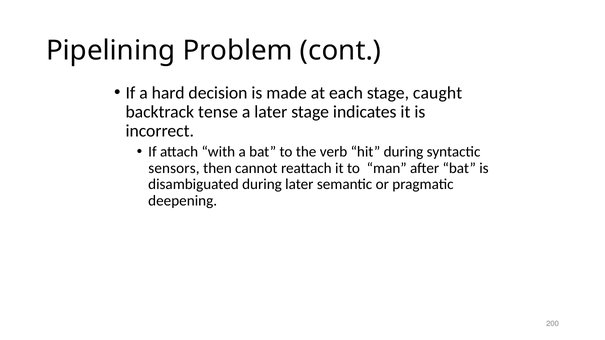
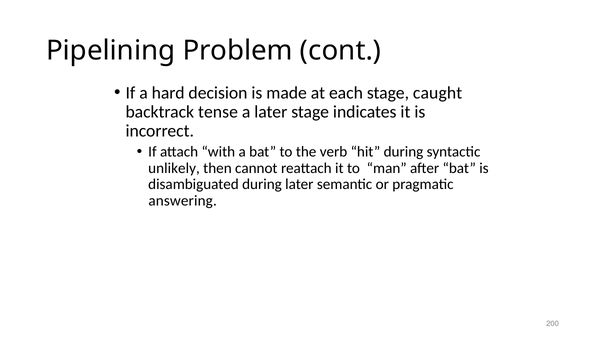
sensors: sensors -> unlikely
deepening: deepening -> answering
